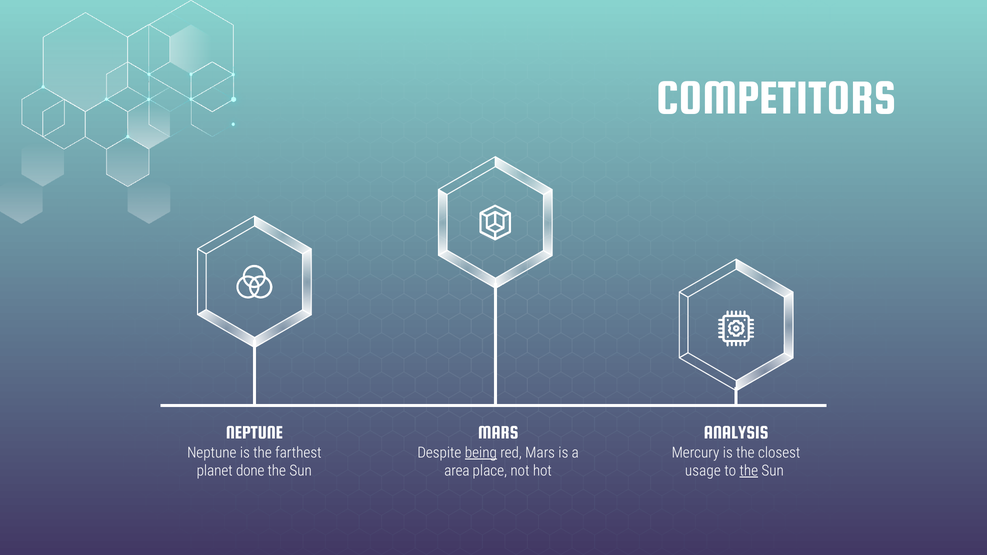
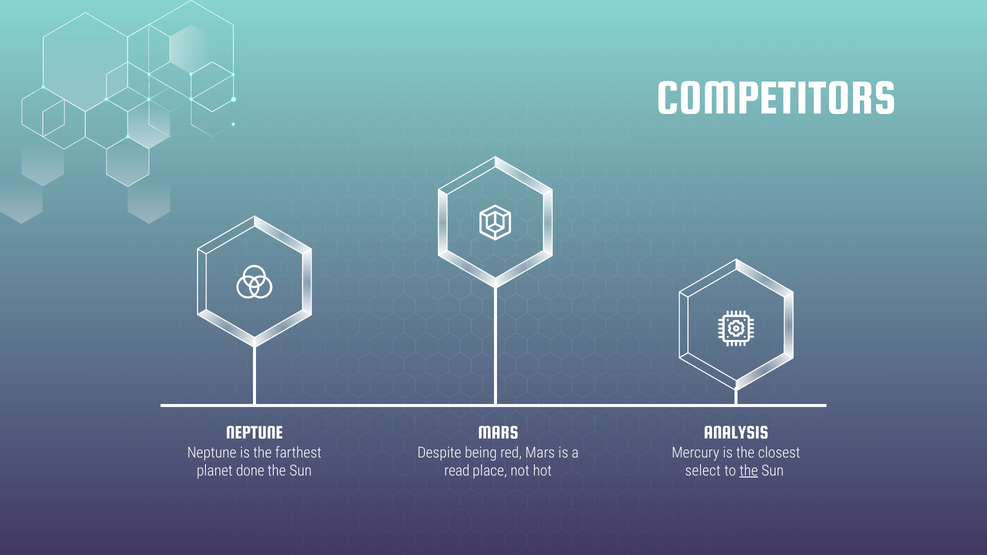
being underline: present -> none
area: area -> read
usage: usage -> select
